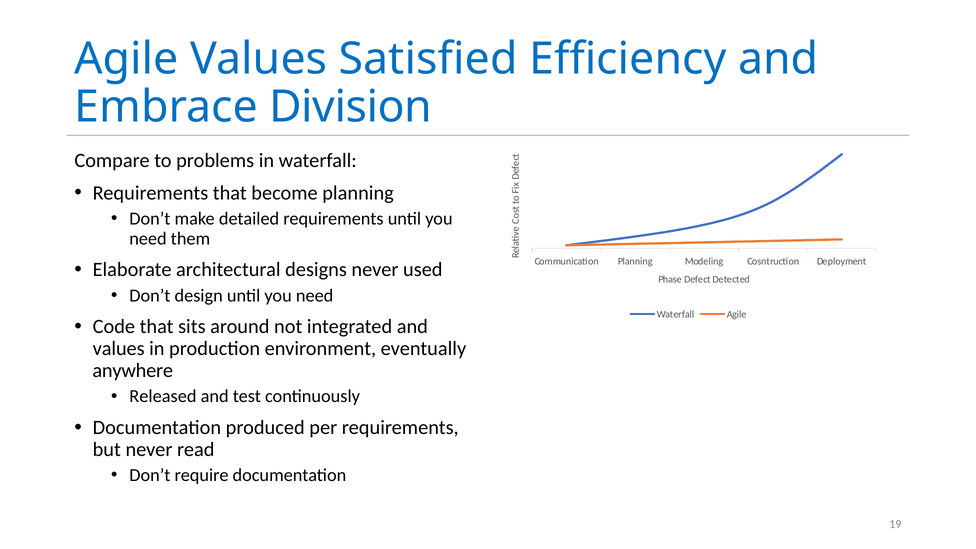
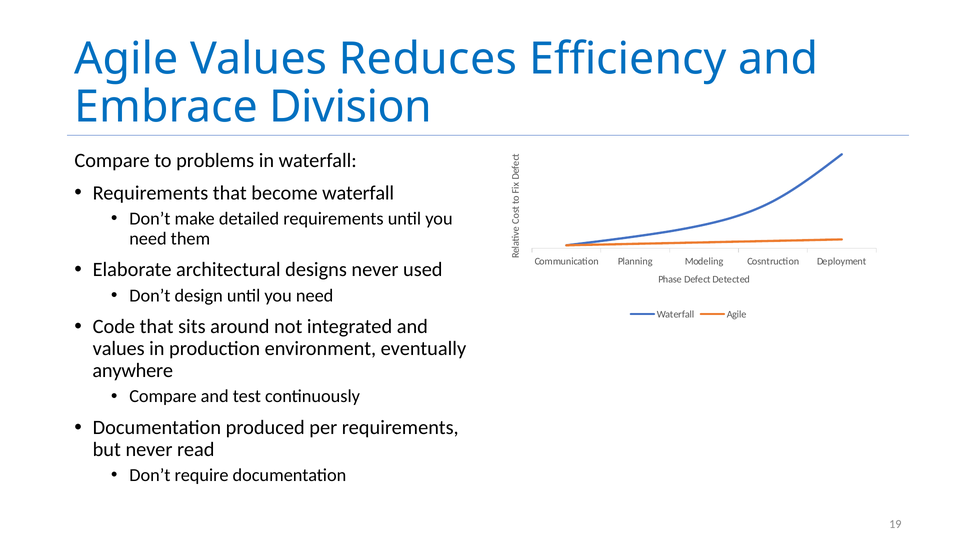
Satisfied: Satisfied -> Reduces
become planning: planning -> waterfall
Released at (163, 396): Released -> Compare
